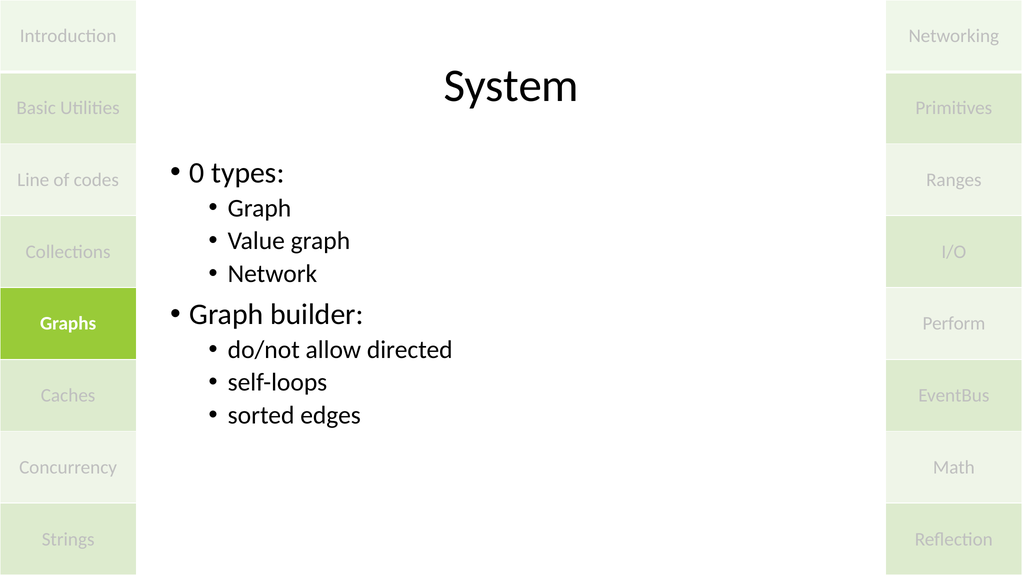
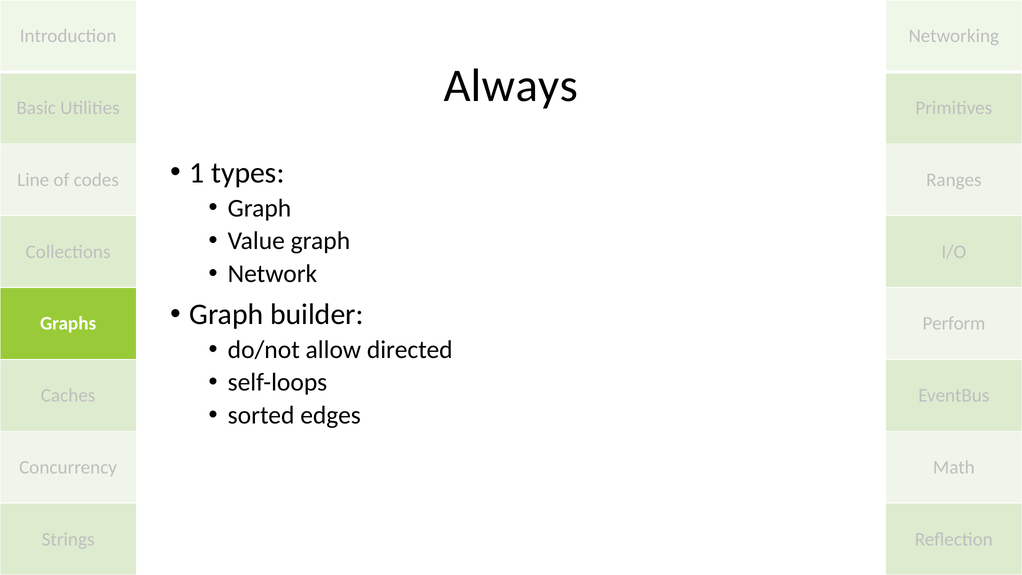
System: System -> Always
0: 0 -> 1
